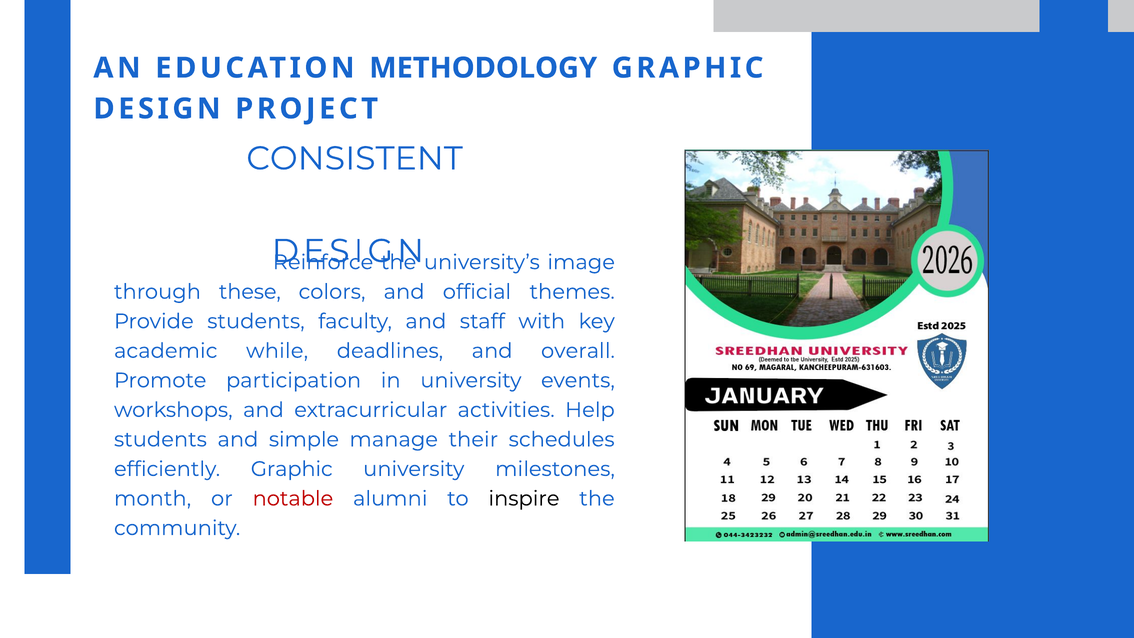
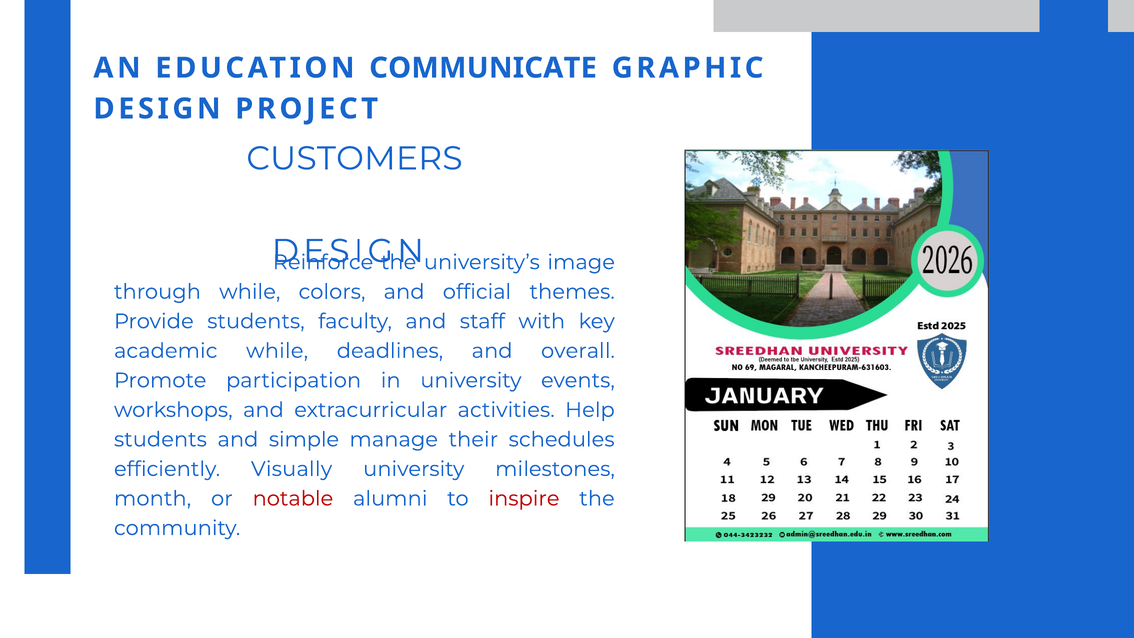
METHODOLOGY: METHODOLOGY -> COMMUNICATE
CONSISTENT: CONSISTENT -> CUSTOMERS
through these: these -> while
efficiently Graphic: Graphic -> Visually
inspire colour: black -> red
